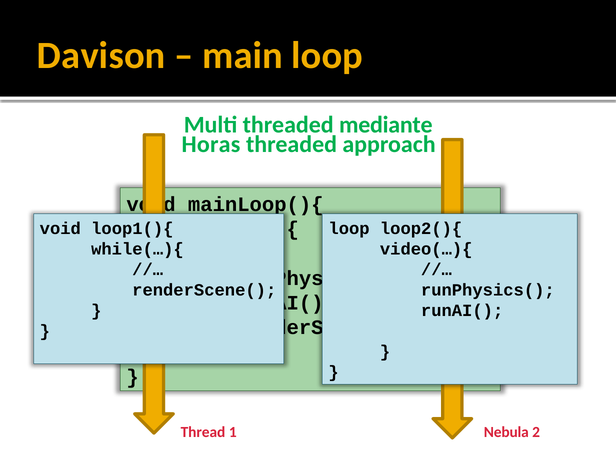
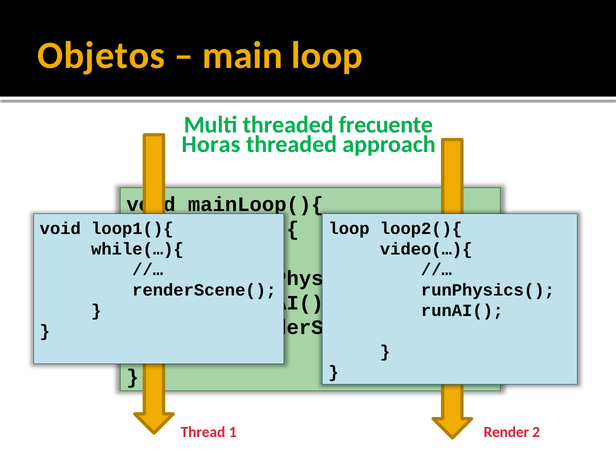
Davison: Davison -> Objetos
mediante: mediante -> frecuente
Nebula: Nebula -> Render
